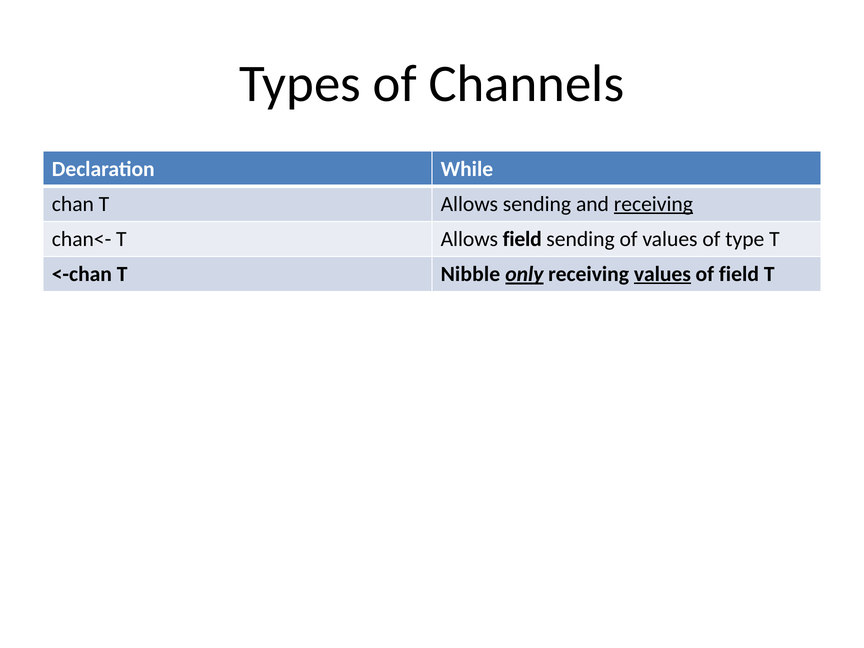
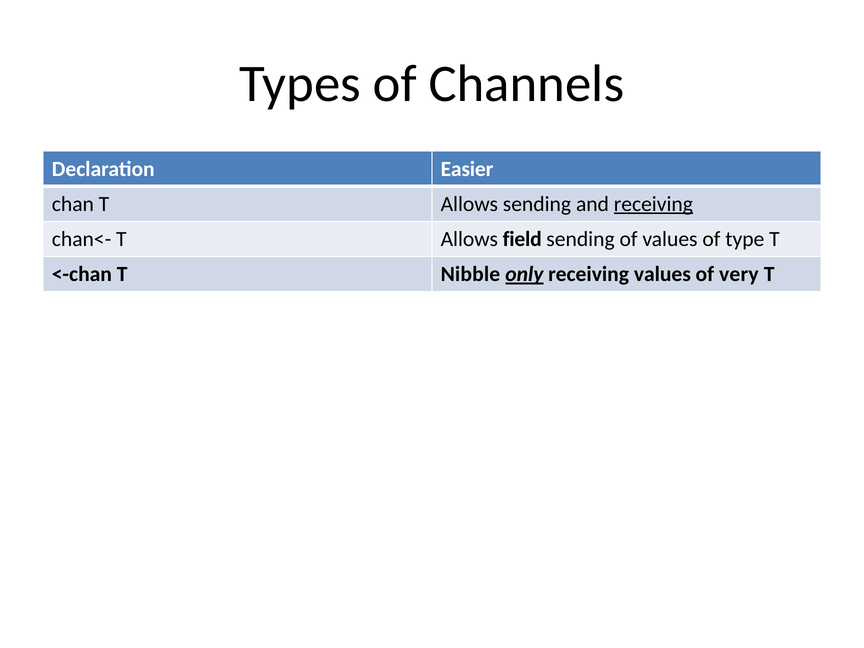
While: While -> Easier
values at (662, 274) underline: present -> none
of field: field -> very
